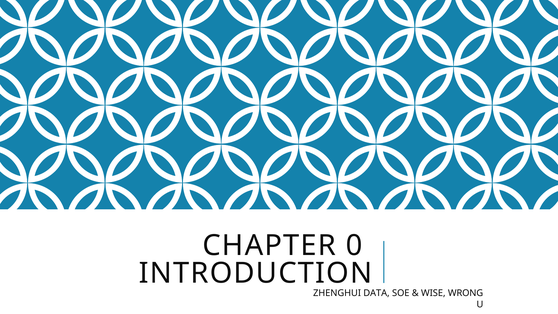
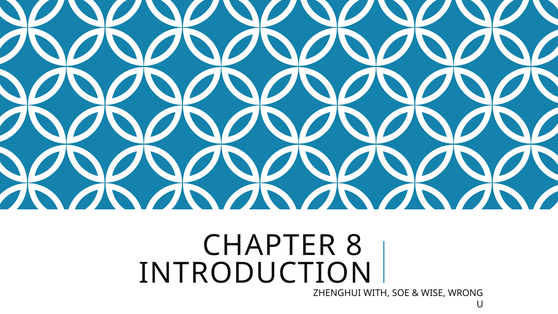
0: 0 -> 8
DATA: DATA -> WITH
